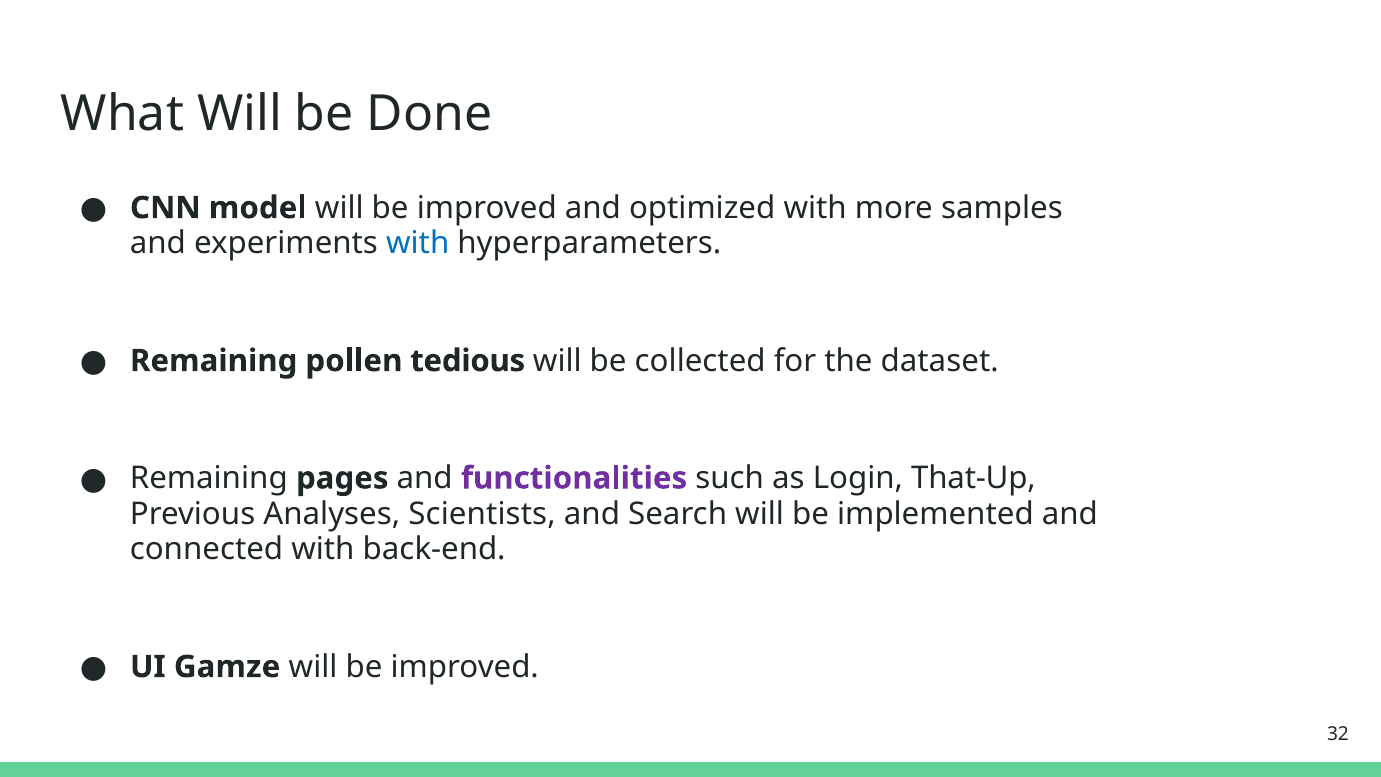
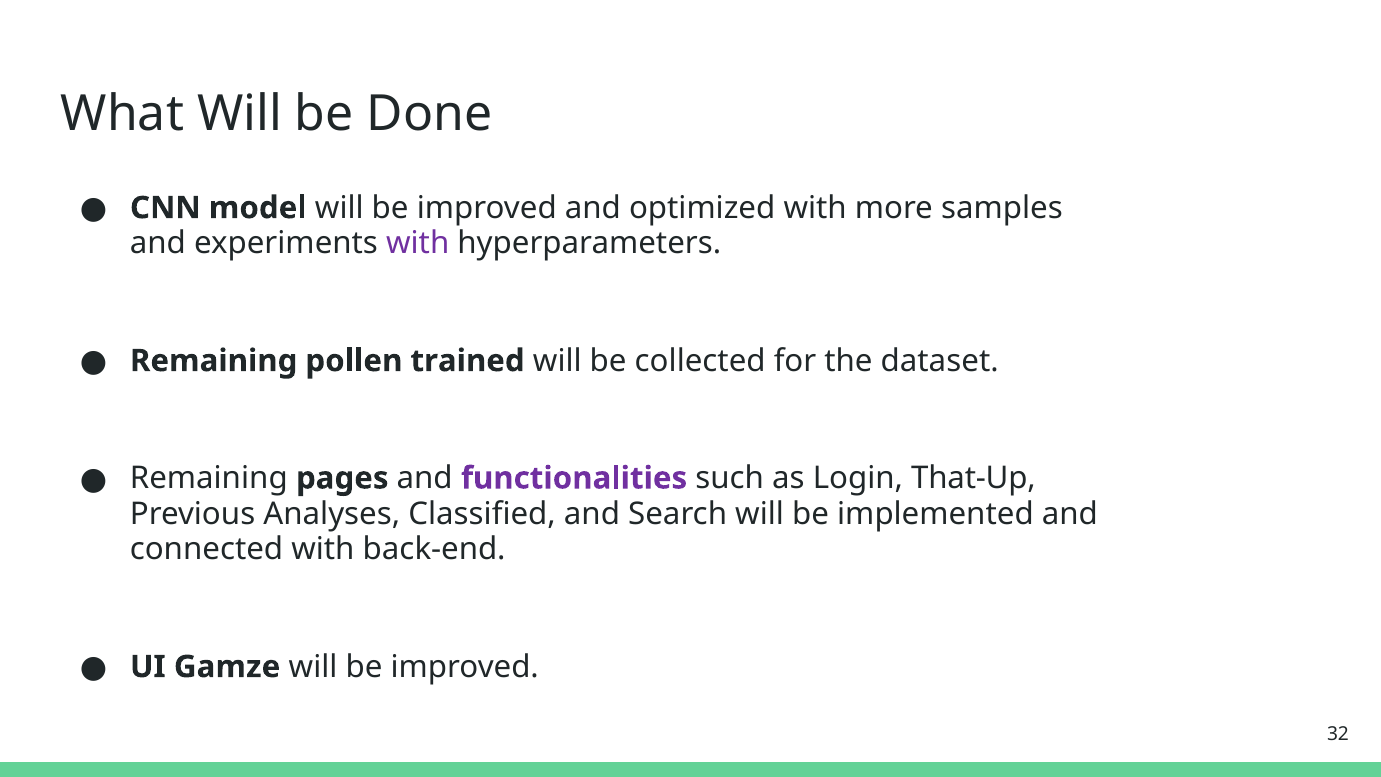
with at (418, 244) colour: blue -> purple
tedious: tedious -> trained
Scientists: Scientists -> Classified
